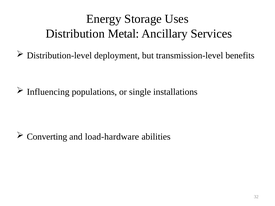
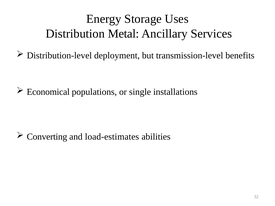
Influencing: Influencing -> Economical
load-hardware: load-hardware -> load-estimates
